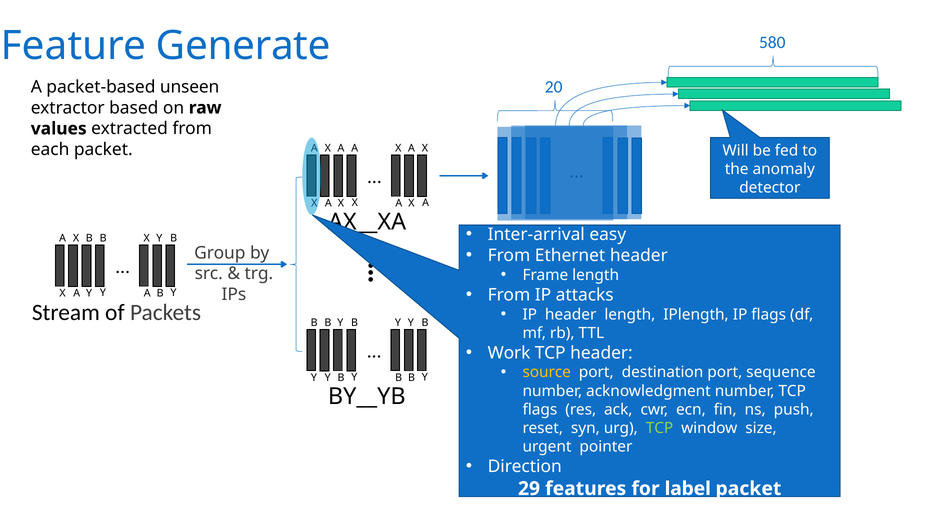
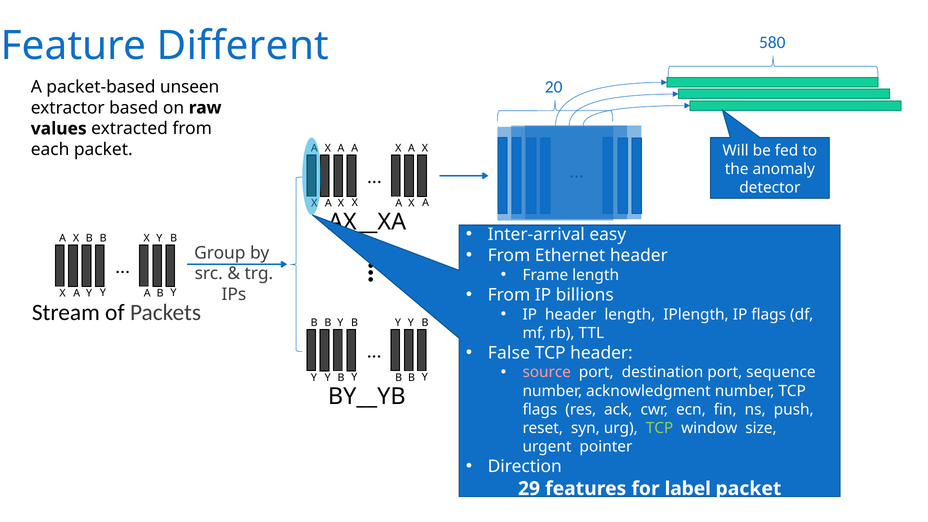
Generate: Generate -> Different
attacks: attacks -> billions
Work: Work -> False
source colour: yellow -> pink
